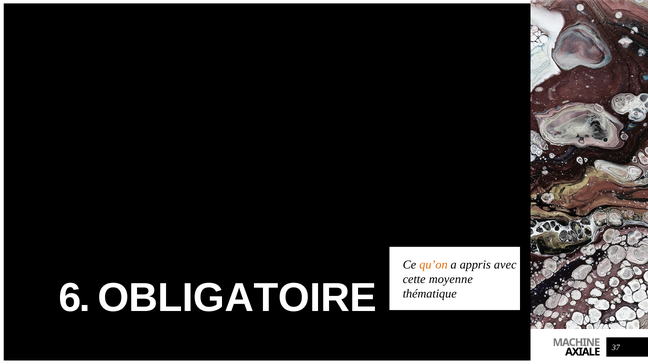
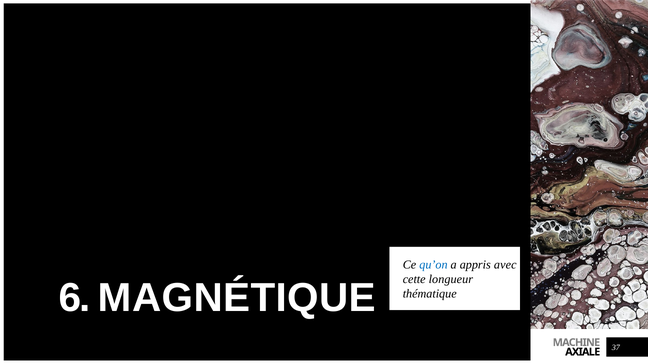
qu’on colour: orange -> blue
moyenne: moyenne -> longueur
OBLIGATOIRE: OBLIGATOIRE -> MAGNÉTIQUE
